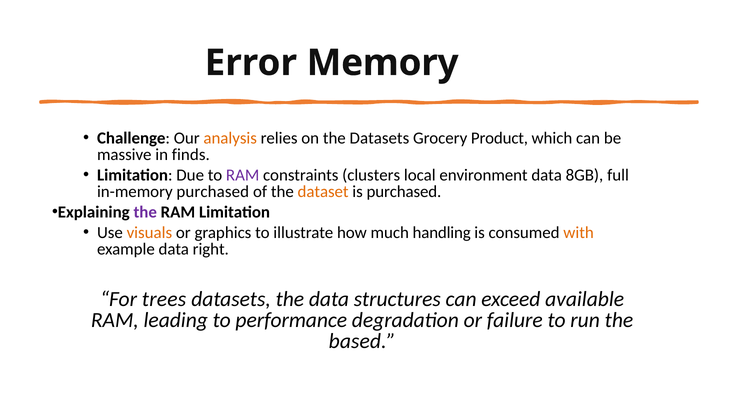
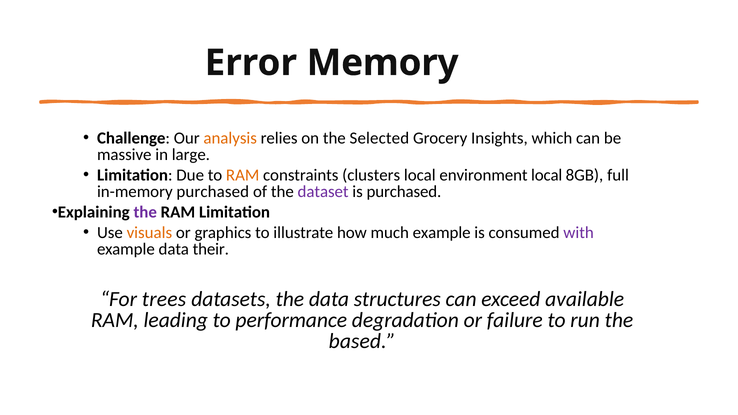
the Datasets: Datasets -> Selected
Product: Product -> Insights
finds: finds -> large
RAM at (243, 175) colour: purple -> orange
environment data: data -> local
dataset colour: orange -> purple
much handling: handling -> example
with colour: orange -> purple
right: right -> their
